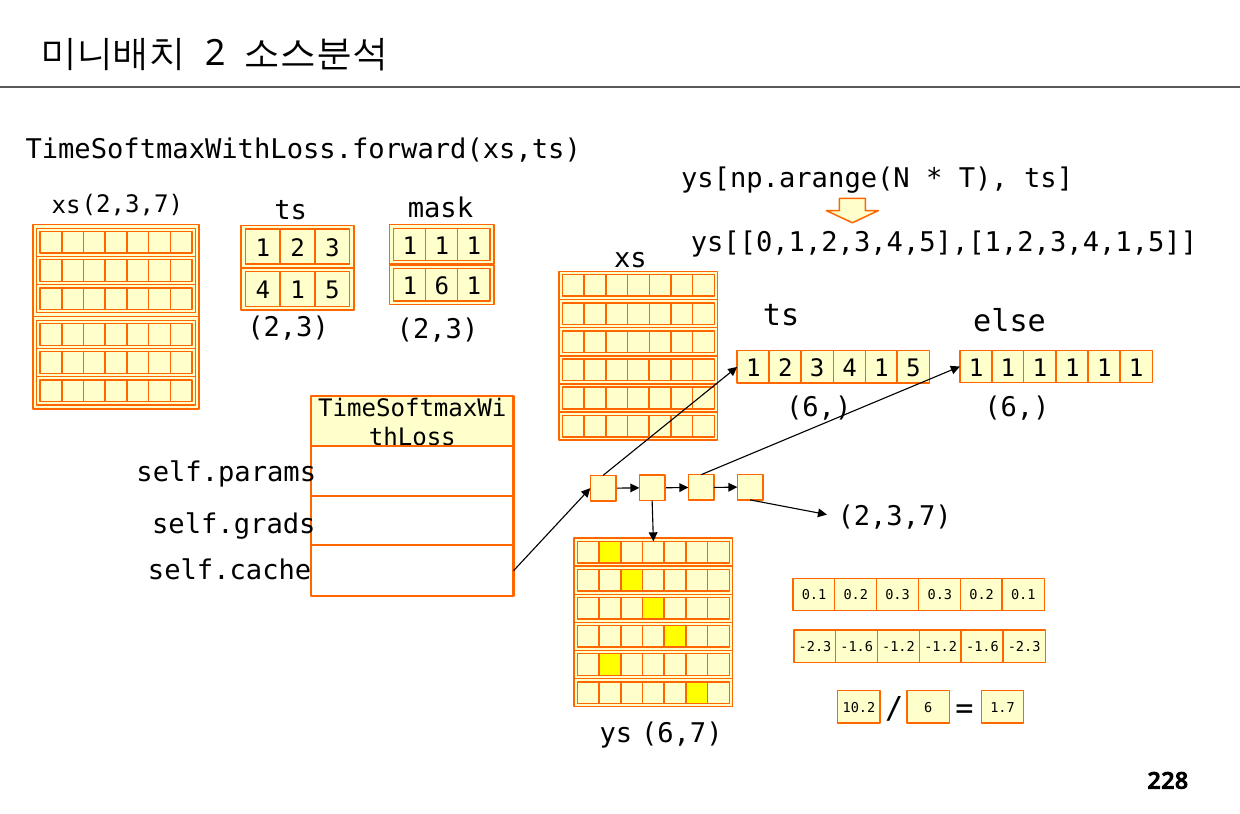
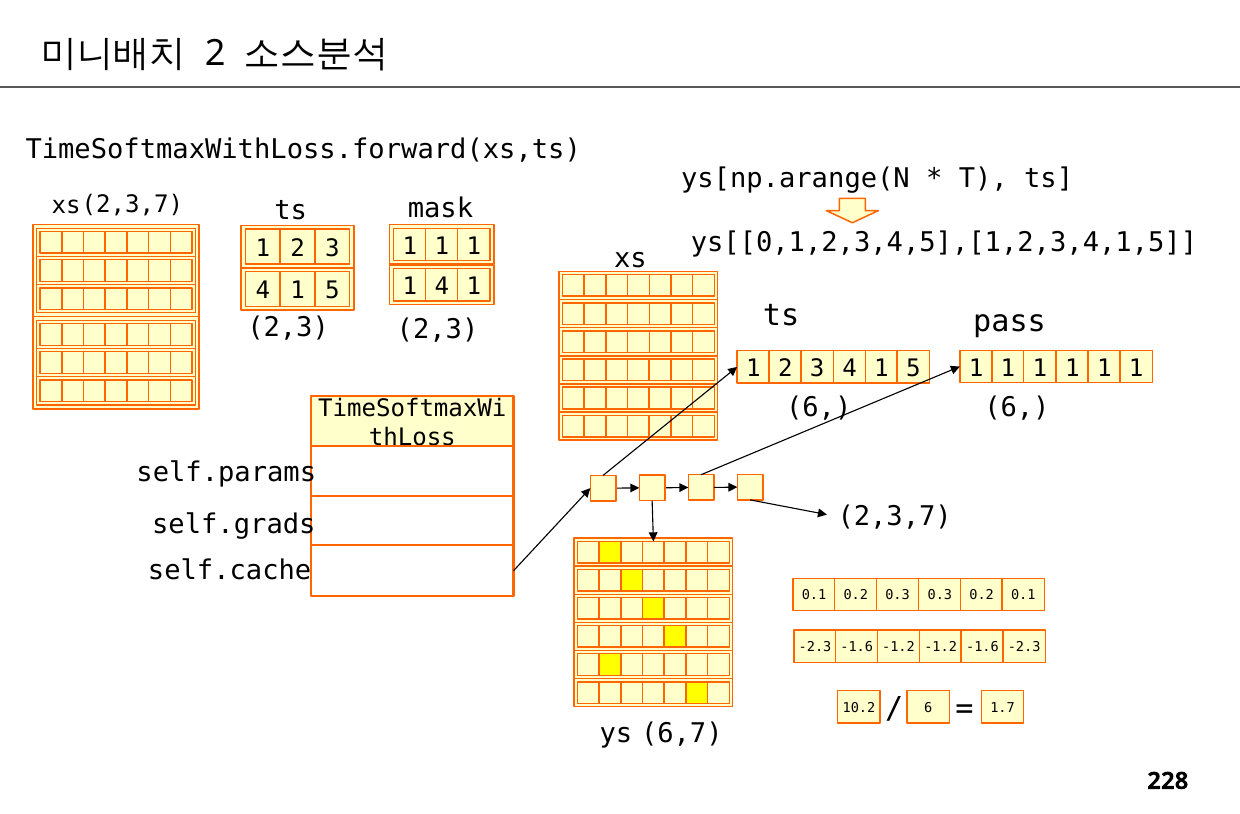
5 1 6: 6 -> 4
else: else -> pass
